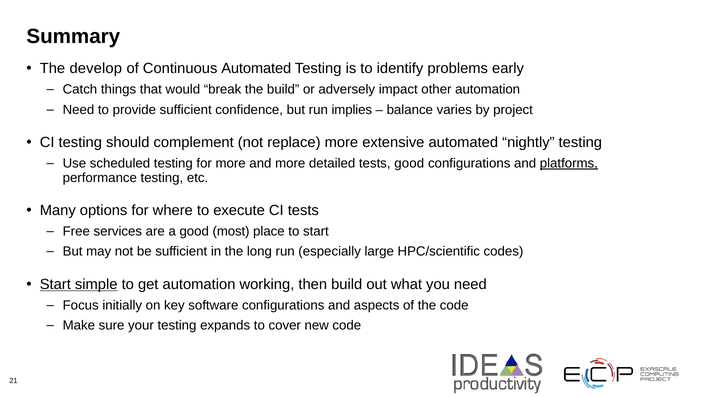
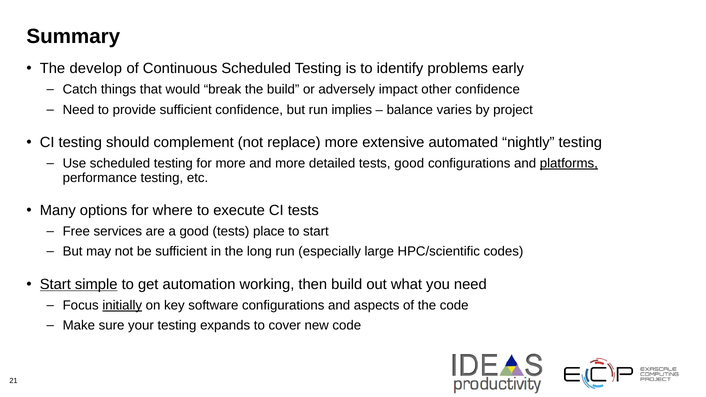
Continuous Automated: Automated -> Scheduled
other automation: automation -> confidence
good most: most -> tests
initially underline: none -> present
